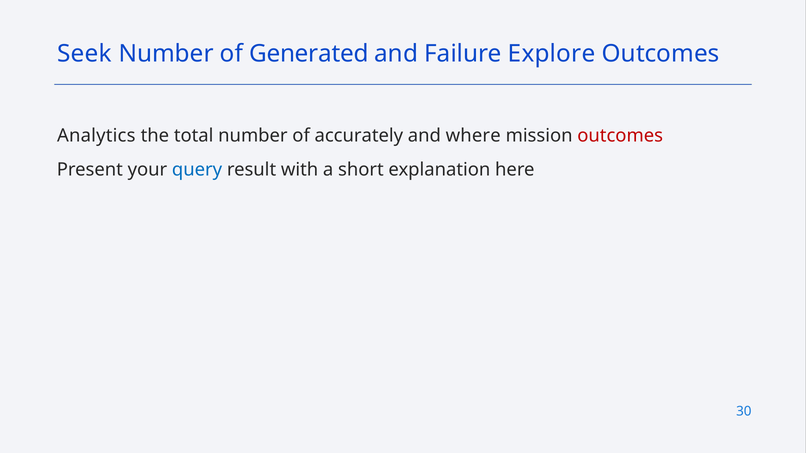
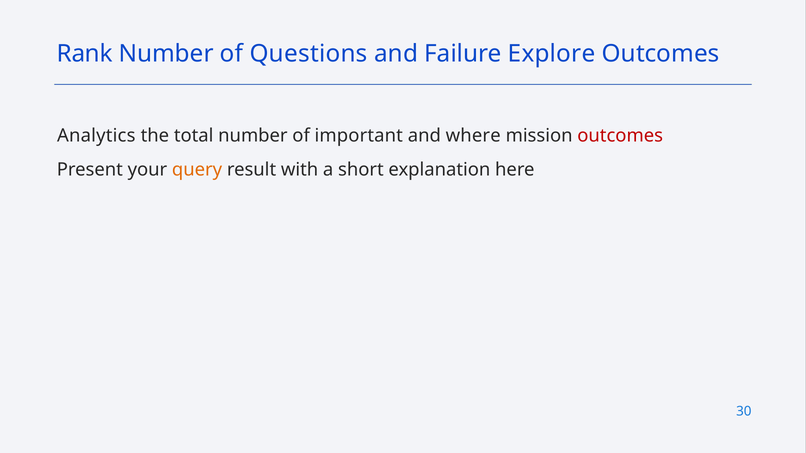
Seek: Seek -> Rank
Generated: Generated -> Questions
accurately: accurately -> important
query colour: blue -> orange
